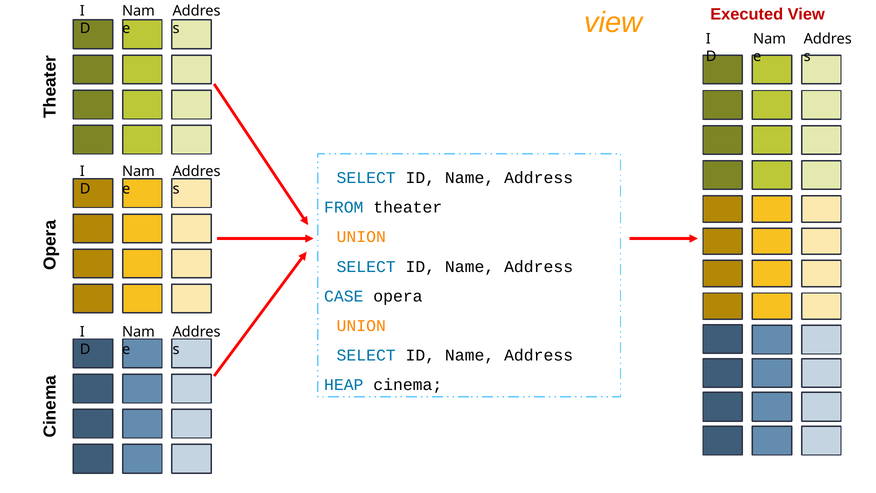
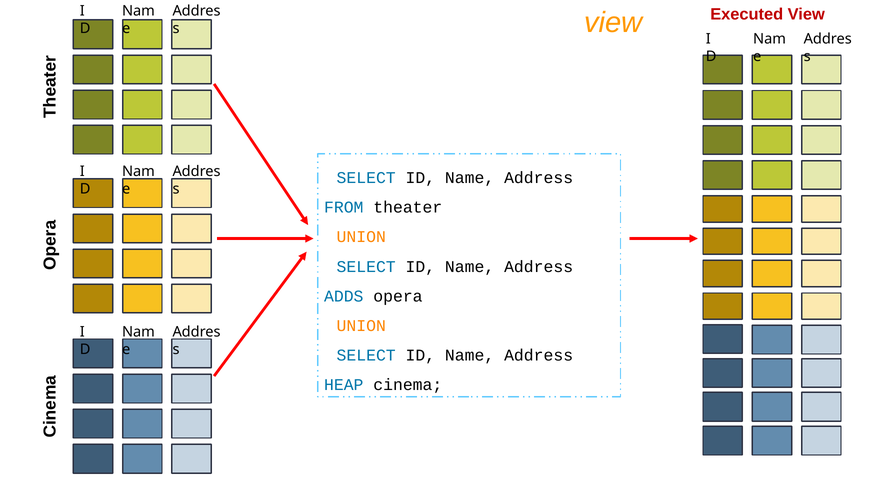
CASE: CASE -> ADDS
